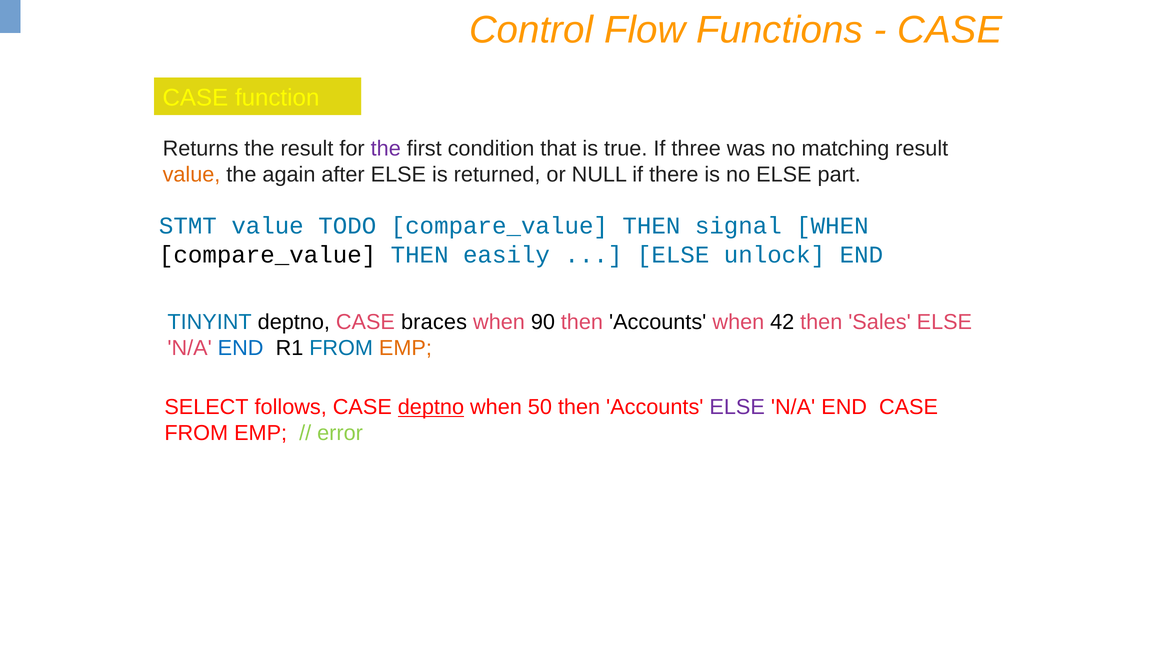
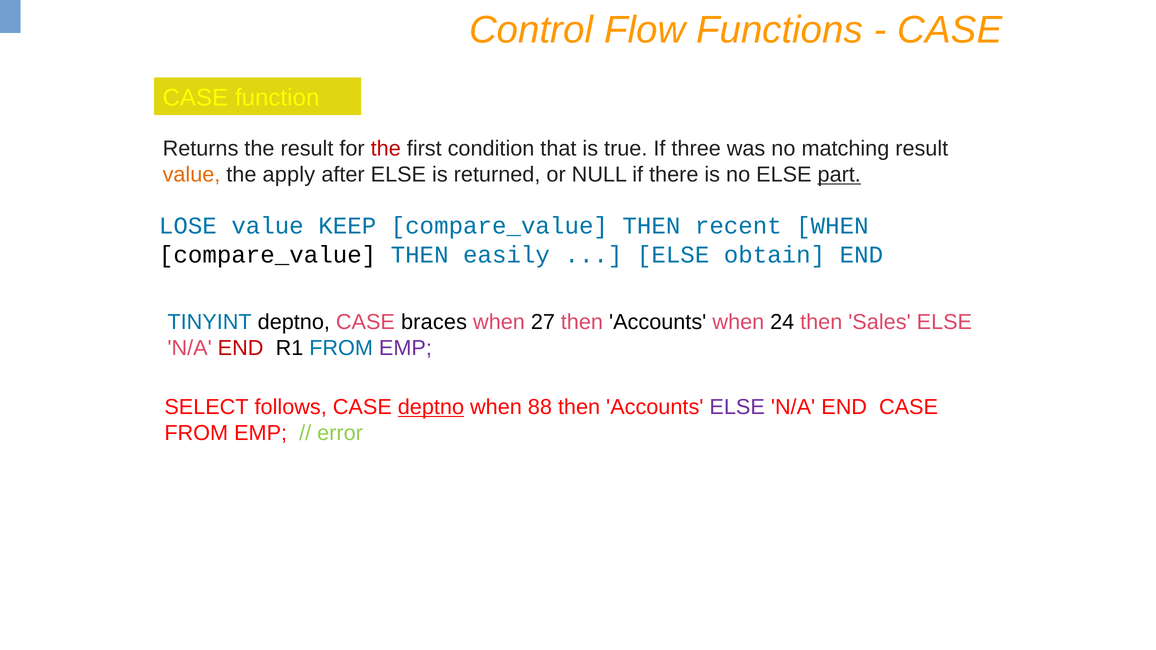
the at (386, 149) colour: purple -> red
again: again -> apply
part underline: none -> present
STMT: STMT -> LOSE
TODO: TODO -> KEEP
signal: signal -> recent
unlock: unlock -> obtain
90: 90 -> 27
42: 42 -> 24
END at (241, 348) colour: blue -> red
EMP at (405, 348) colour: orange -> purple
50: 50 -> 88
